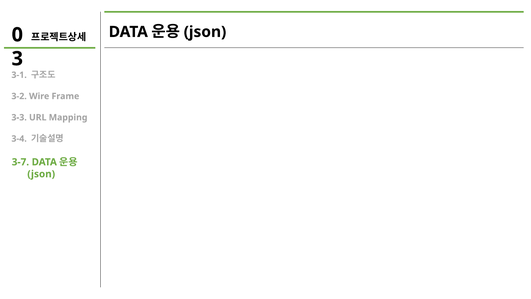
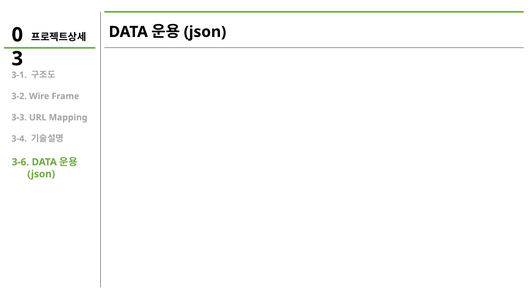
3-7: 3-7 -> 3-6
